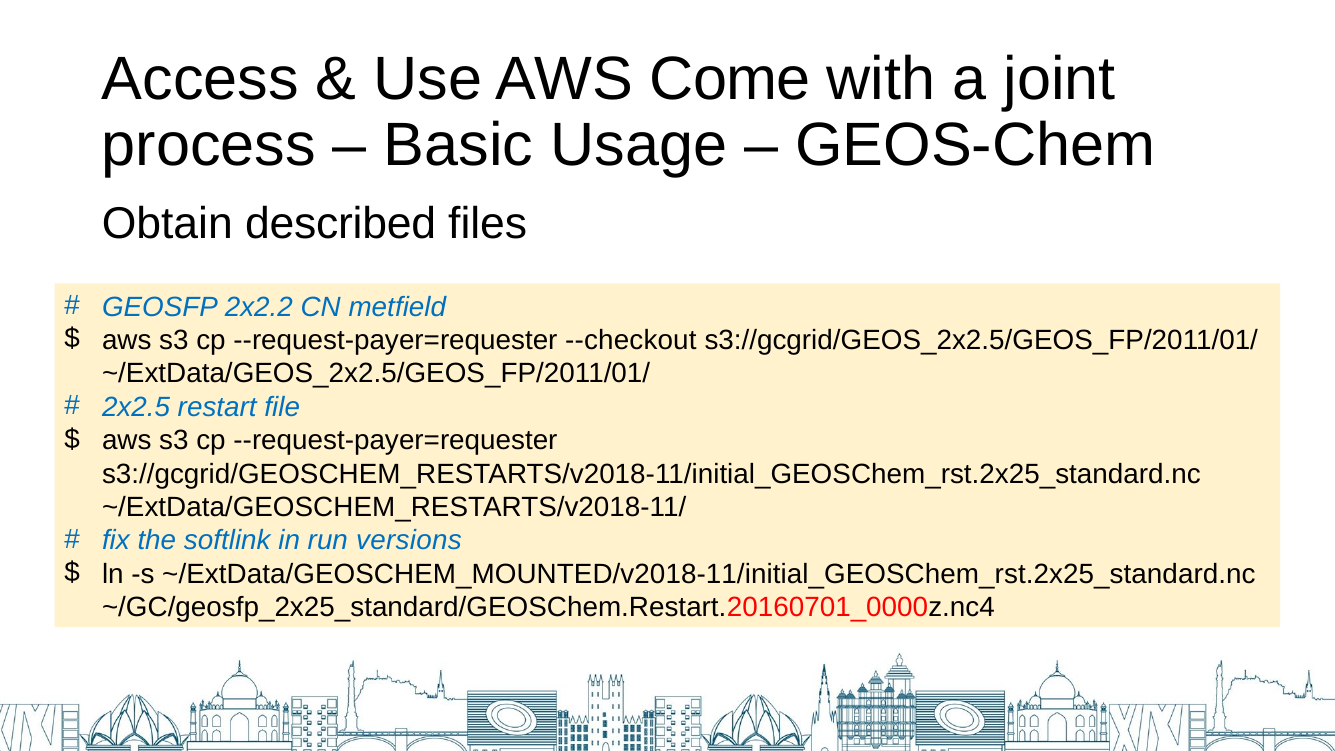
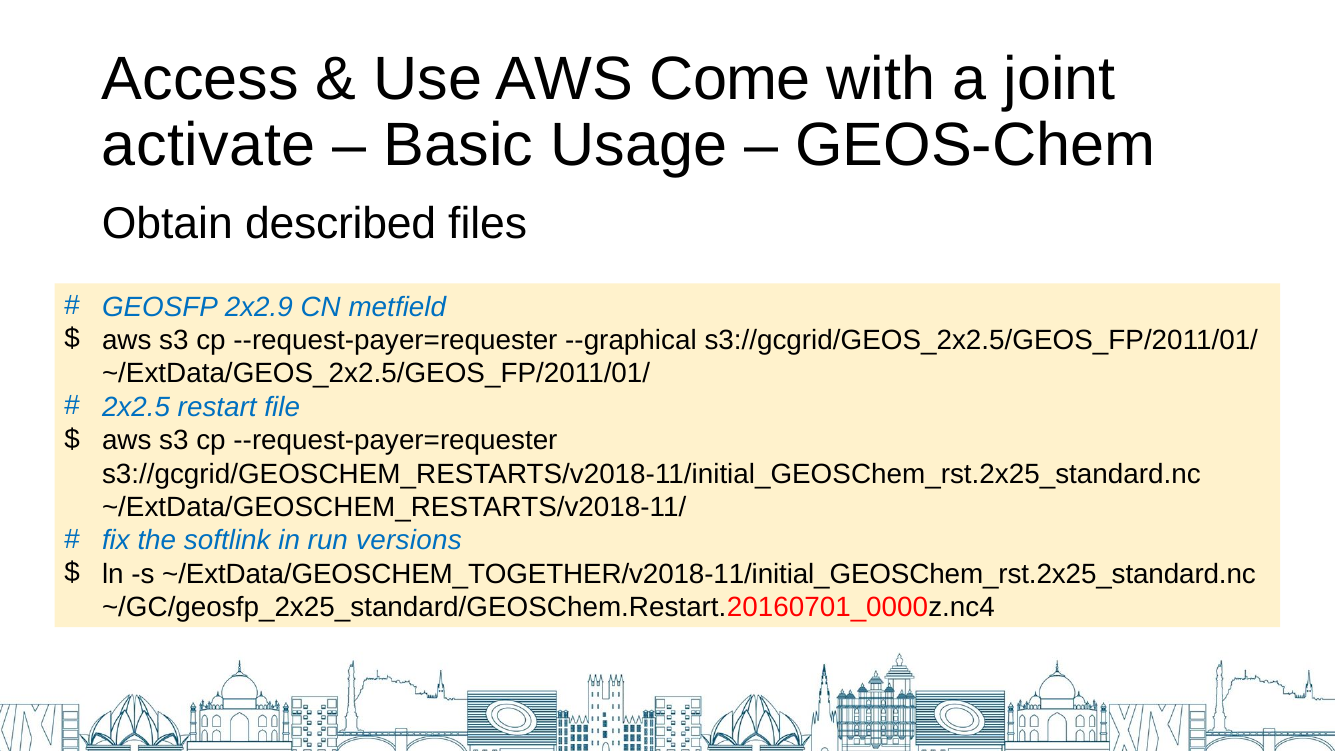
process: process -> activate
2x2.2: 2x2.2 -> 2x2.9
--checkout: --checkout -> --graphical
~/ExtData/GEOSCHEM_MOUNTED/v2018-11/initial_GEOSChem_rst.2x25_standard.nc: ~/ExtData/GEOSCHEM_MOUNTED/v2018-11/initial_GEOSChem_rst.2x25_standard.nc -> ~/ExtData/GEOSCHEM_TOGETHER/v2018-11/initial_GEOSChem_rst.2x25_standard.nc
